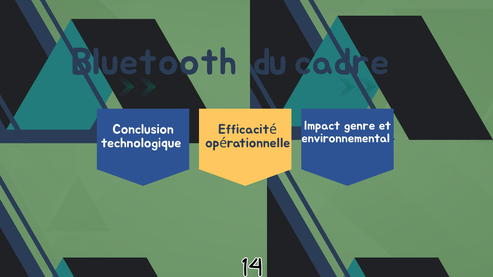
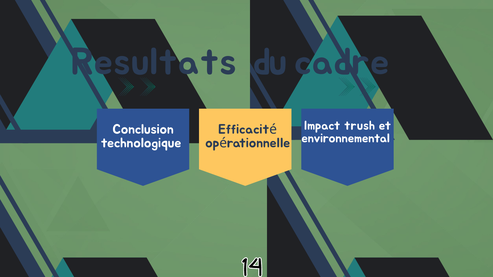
Bluetooth: Bluetooth -> Resultats
genre: genre -> trush
